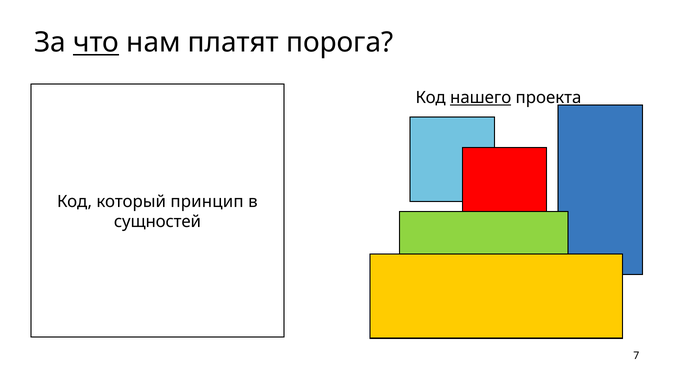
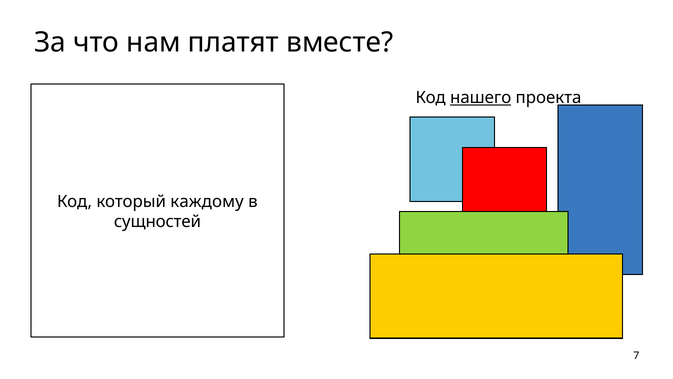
что underline: present -> none
порога: порога -> вместе
принцип: принцип -> каждому
